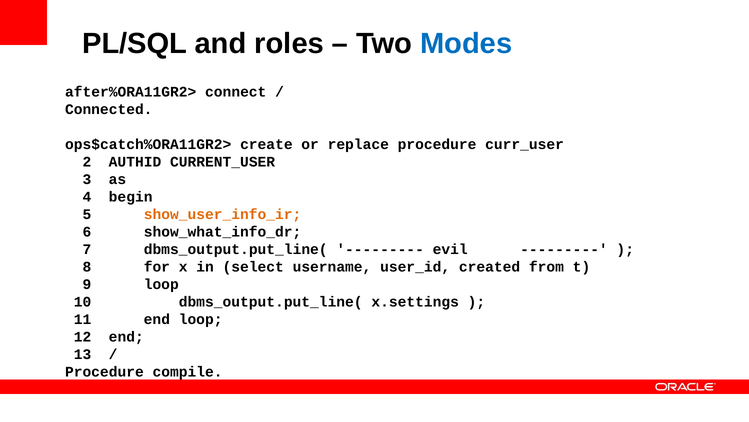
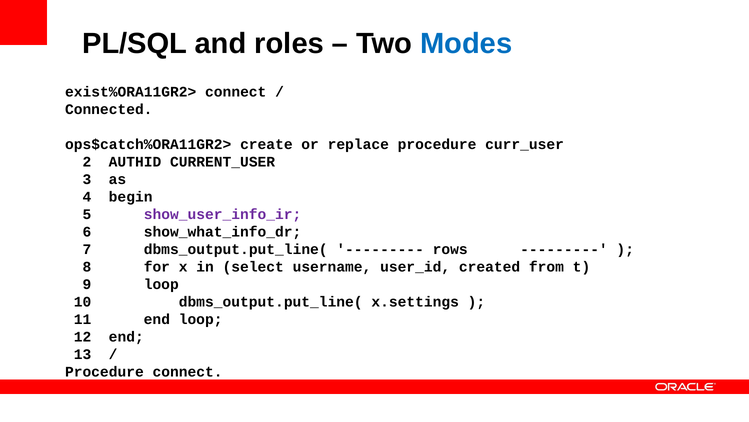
after%ORA11GR2>: after%ORA11GR2> -> exist%ORA11GR2>
show_user_info_ir colour: orange -> purple
evil: evil -> rows
Procedure compile: compile -> connect
